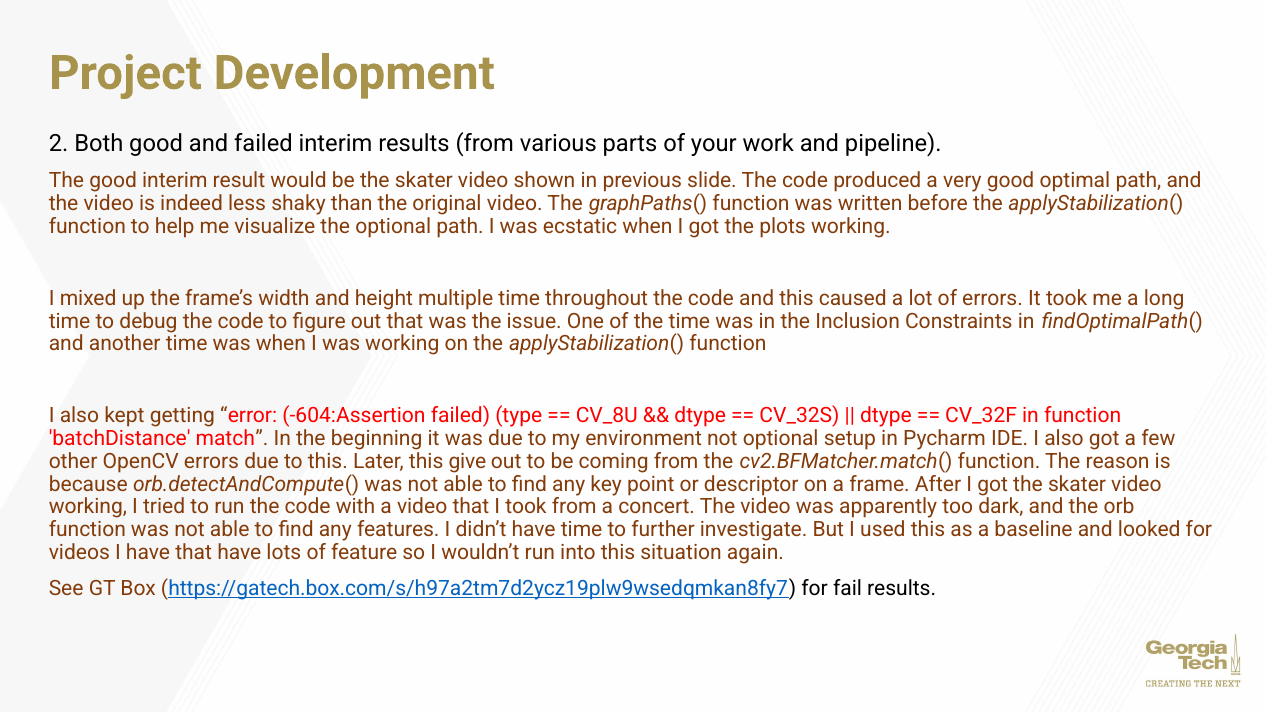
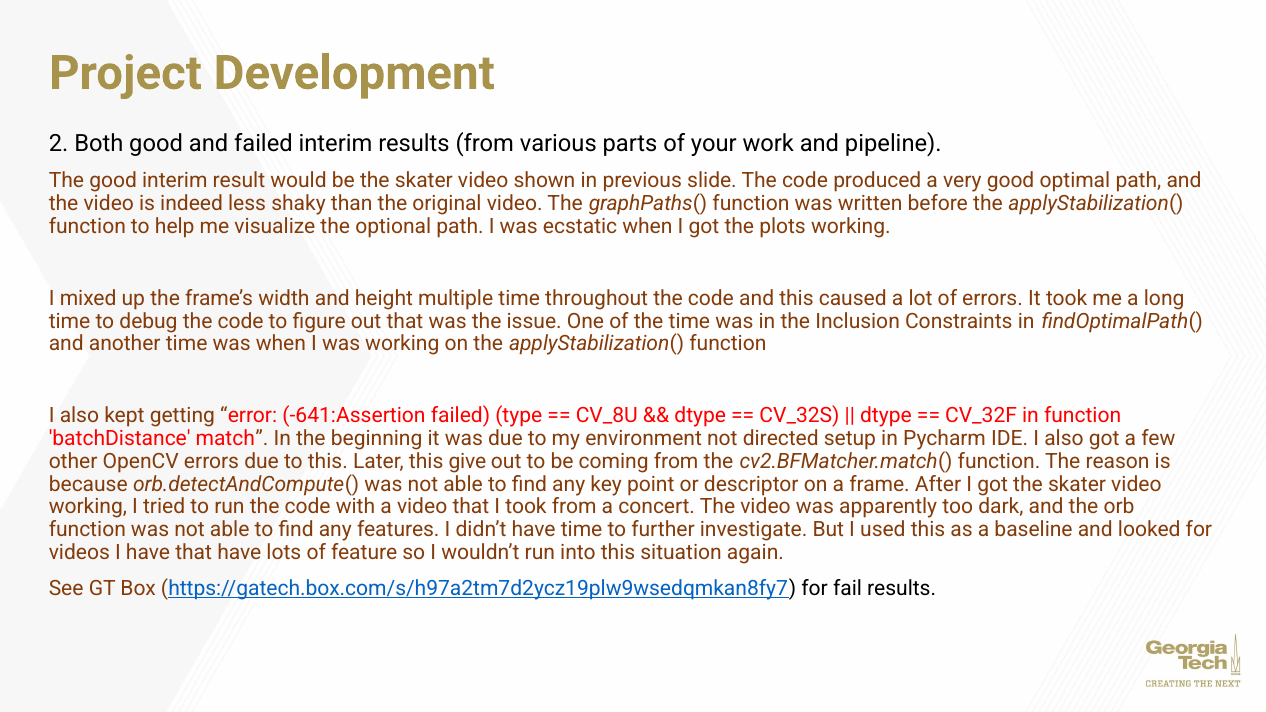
-604:Assertion: -604:Assertion -> -641:Assertion
not optional: optional -> directed
